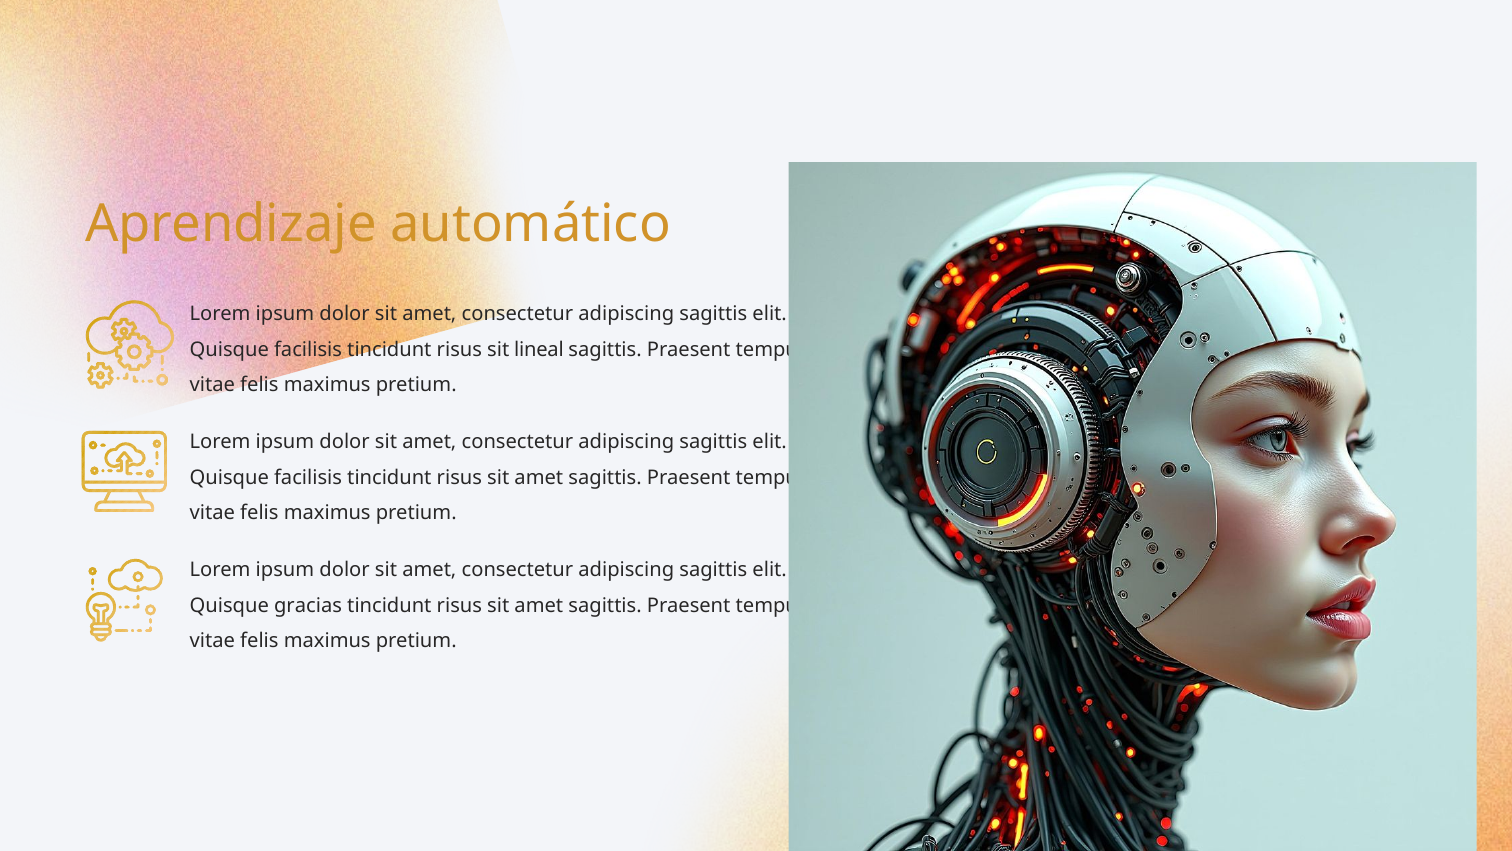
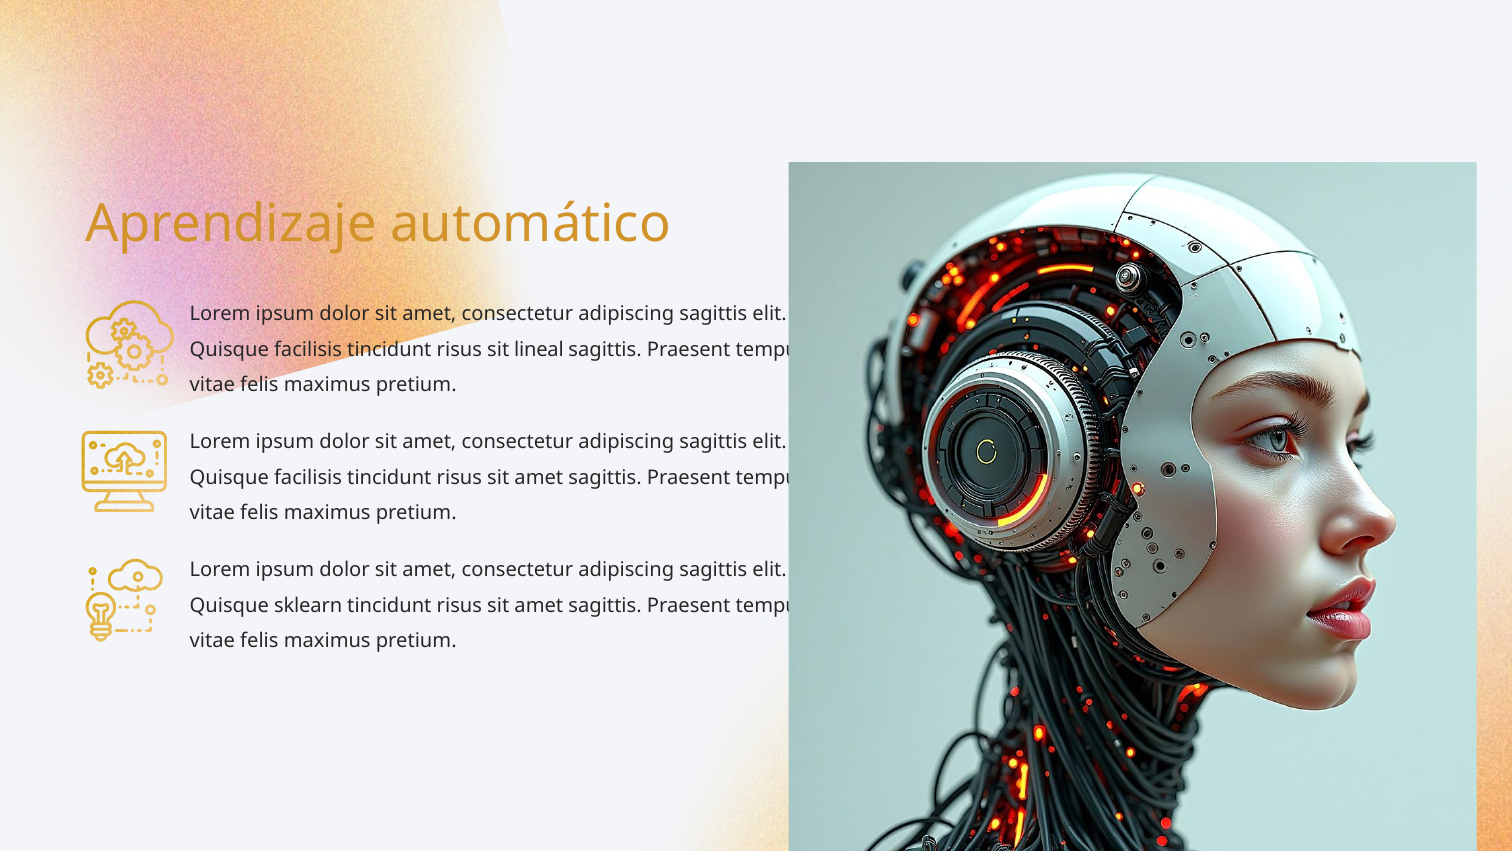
gracias: gracias -> sklearn
